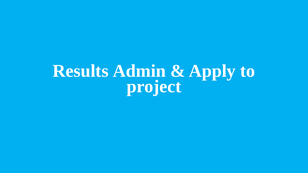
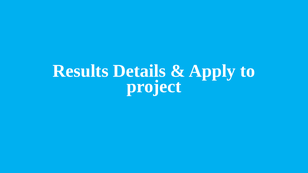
Admin: Admin -> Details
